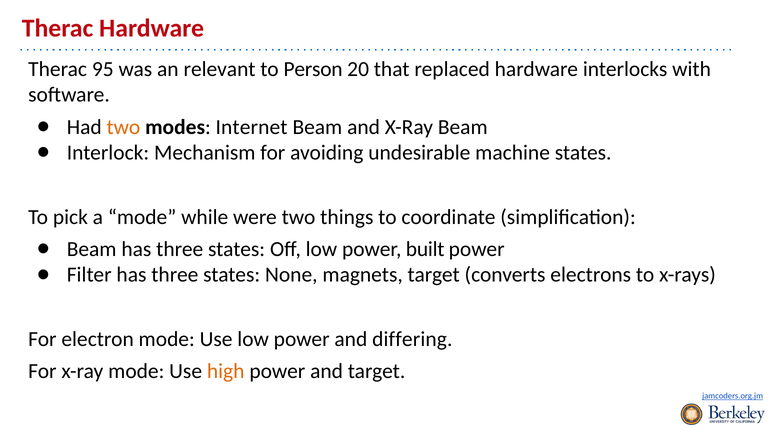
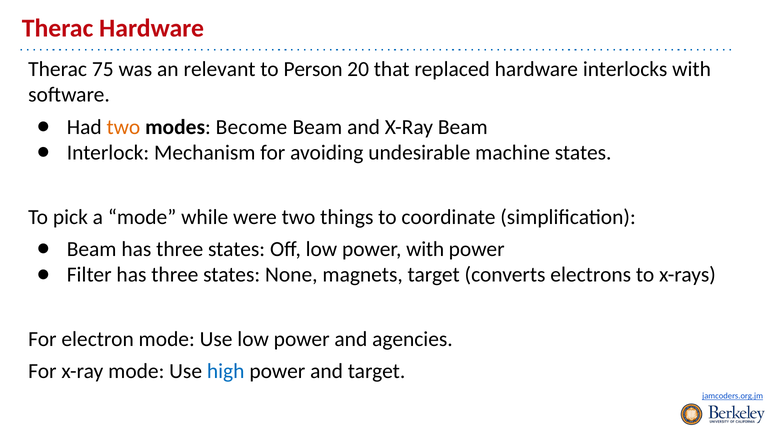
95: 95 -> 75
Internet: Internet -> Become
power built: built -> with
differing: differing -> agencies
high colour: orange -> blue
